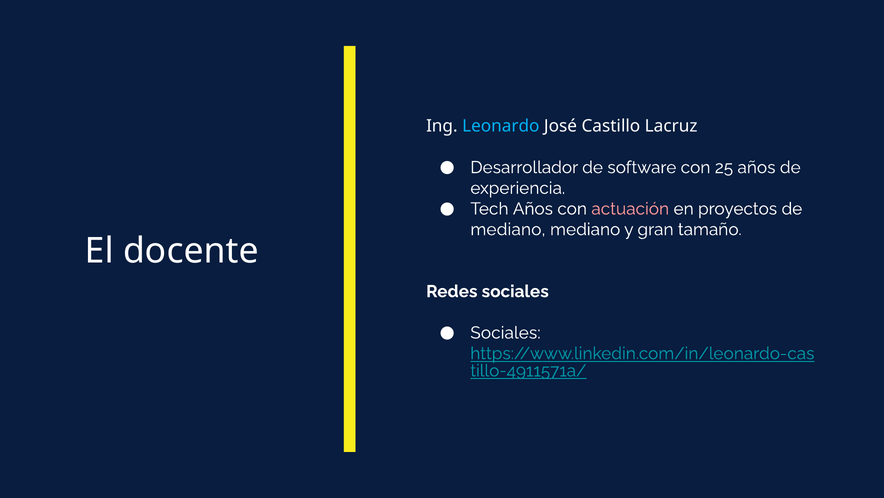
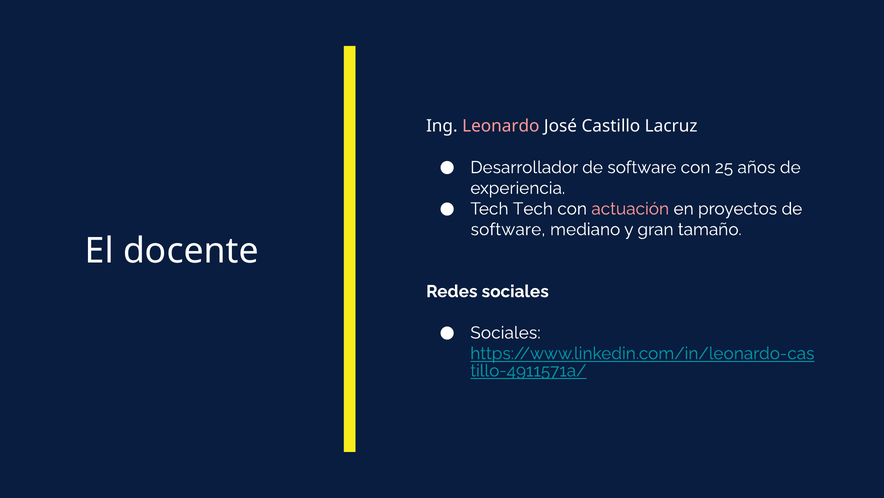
Leonardo colour: light blue -> pink
Tech Años: Años -> Tech
mediano at (508, 229): mediano -> software
